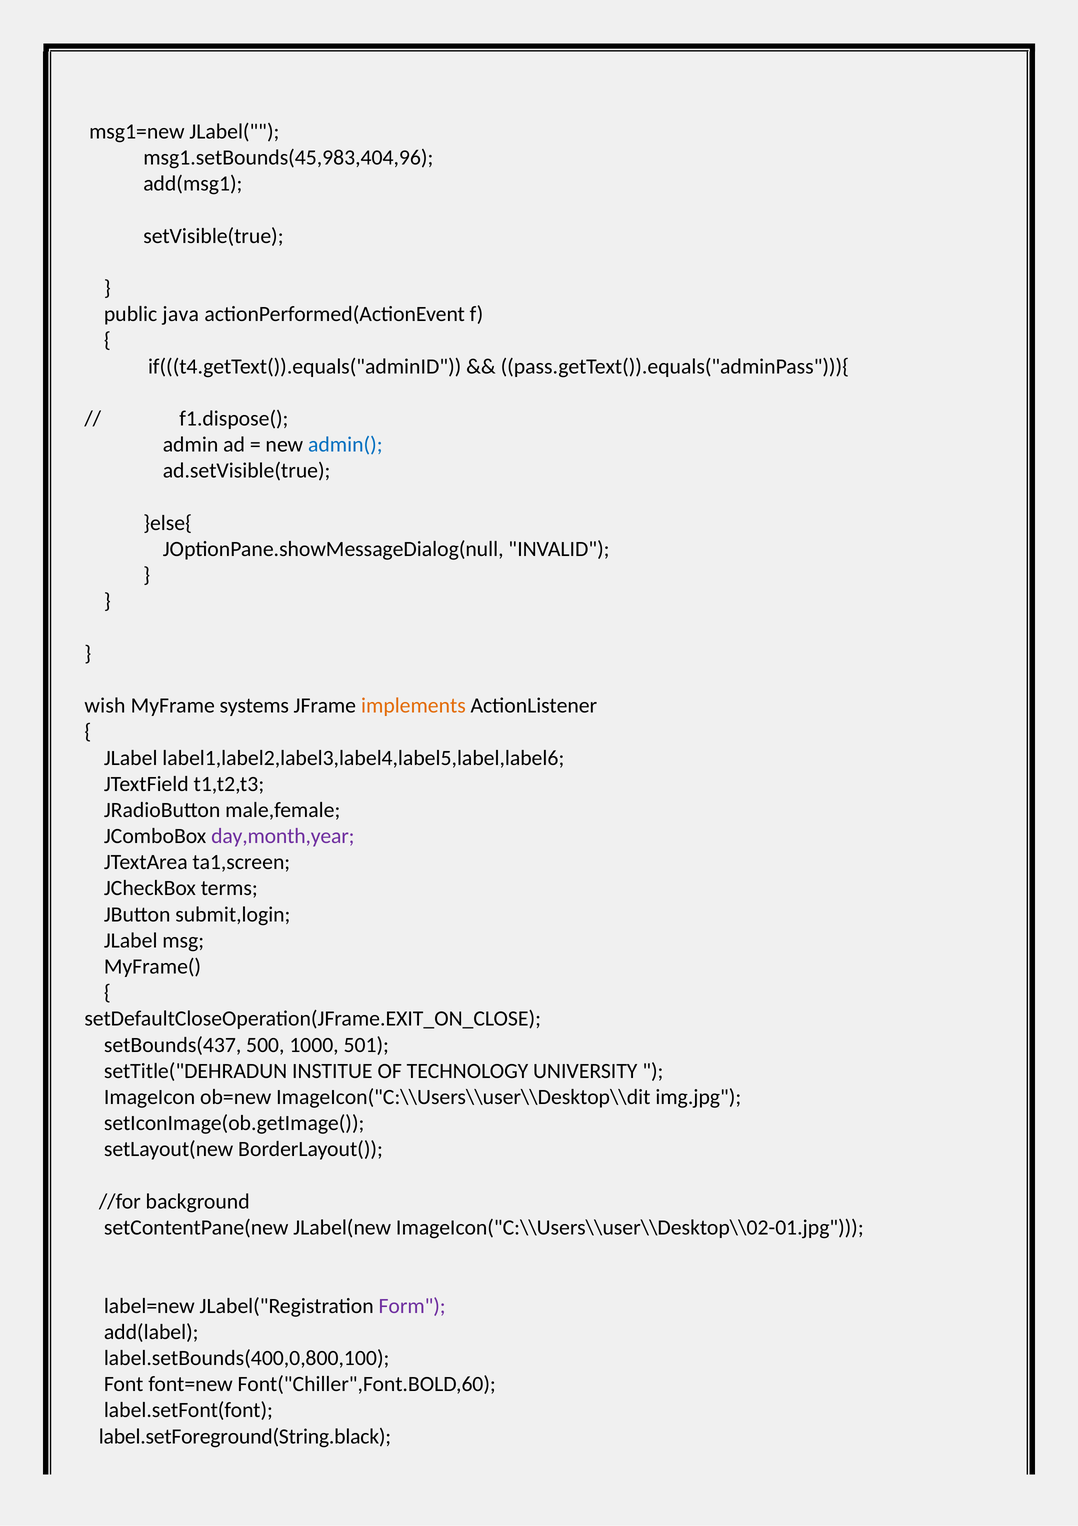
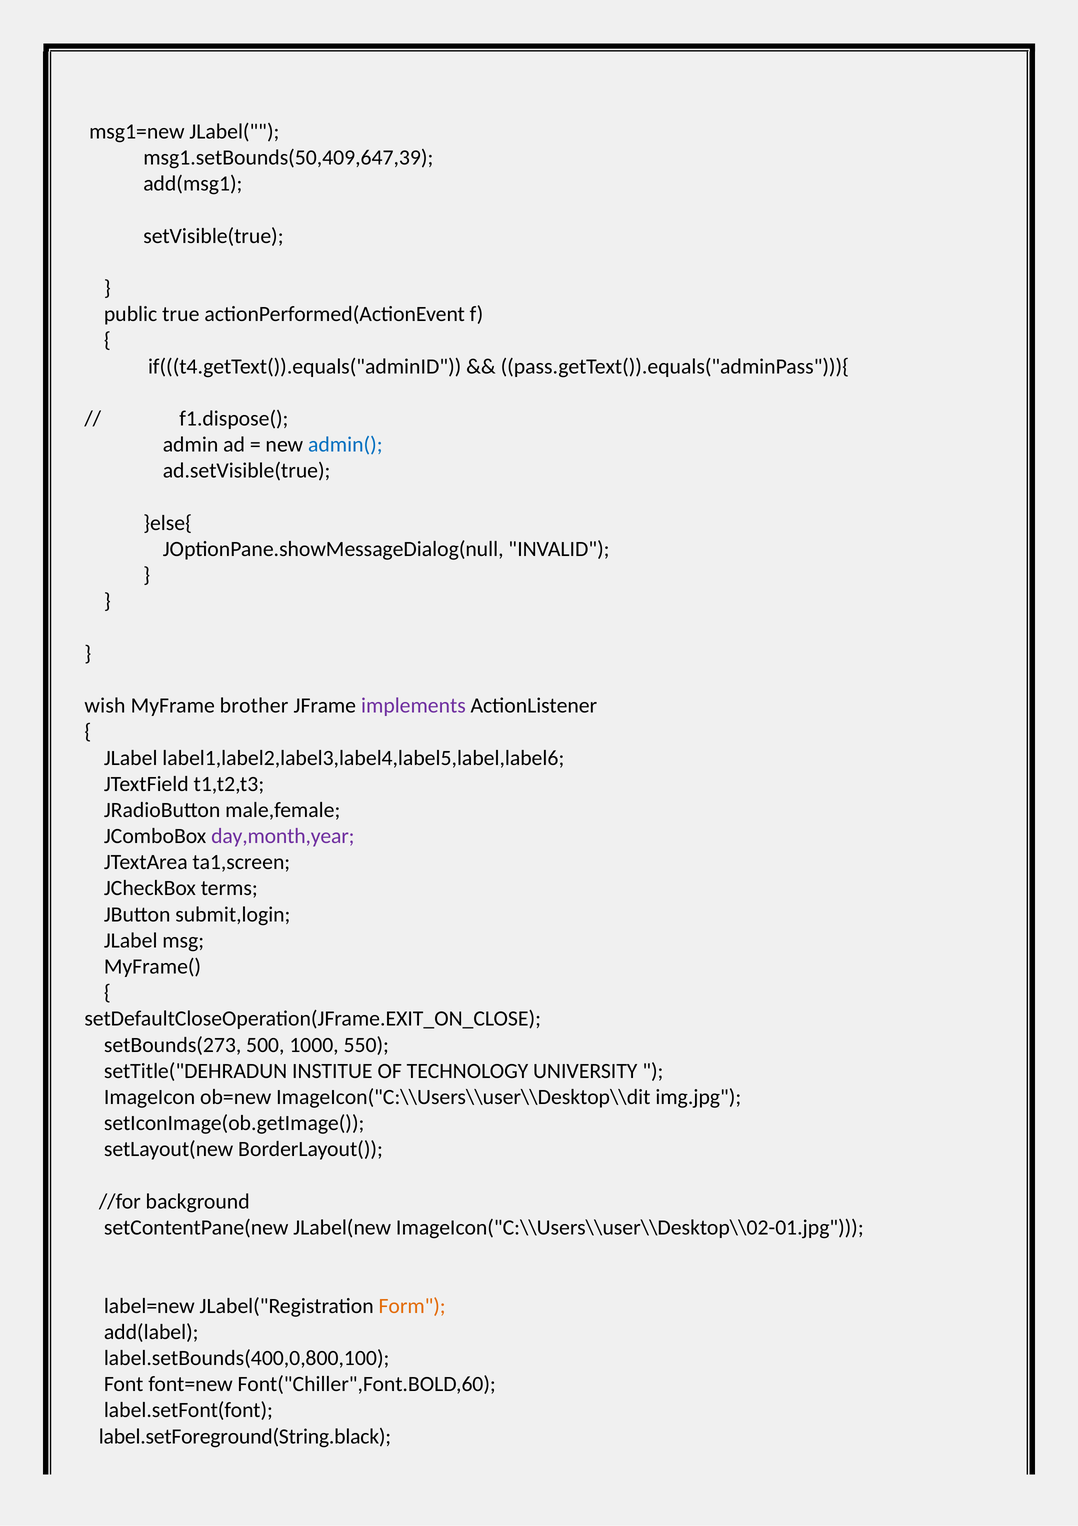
msg1.setBounds(45,983,404,96: msg1.setBounds(45,983,404,96 -> msg1.setBounds(50,409,647,39
java: java -> true
systems: systems -> brother
implements colour: orange -> purple
setBounds(437: setBounds(437 -> setBounds(273
501: 501 -> 550
Form colour: purple -> orange
